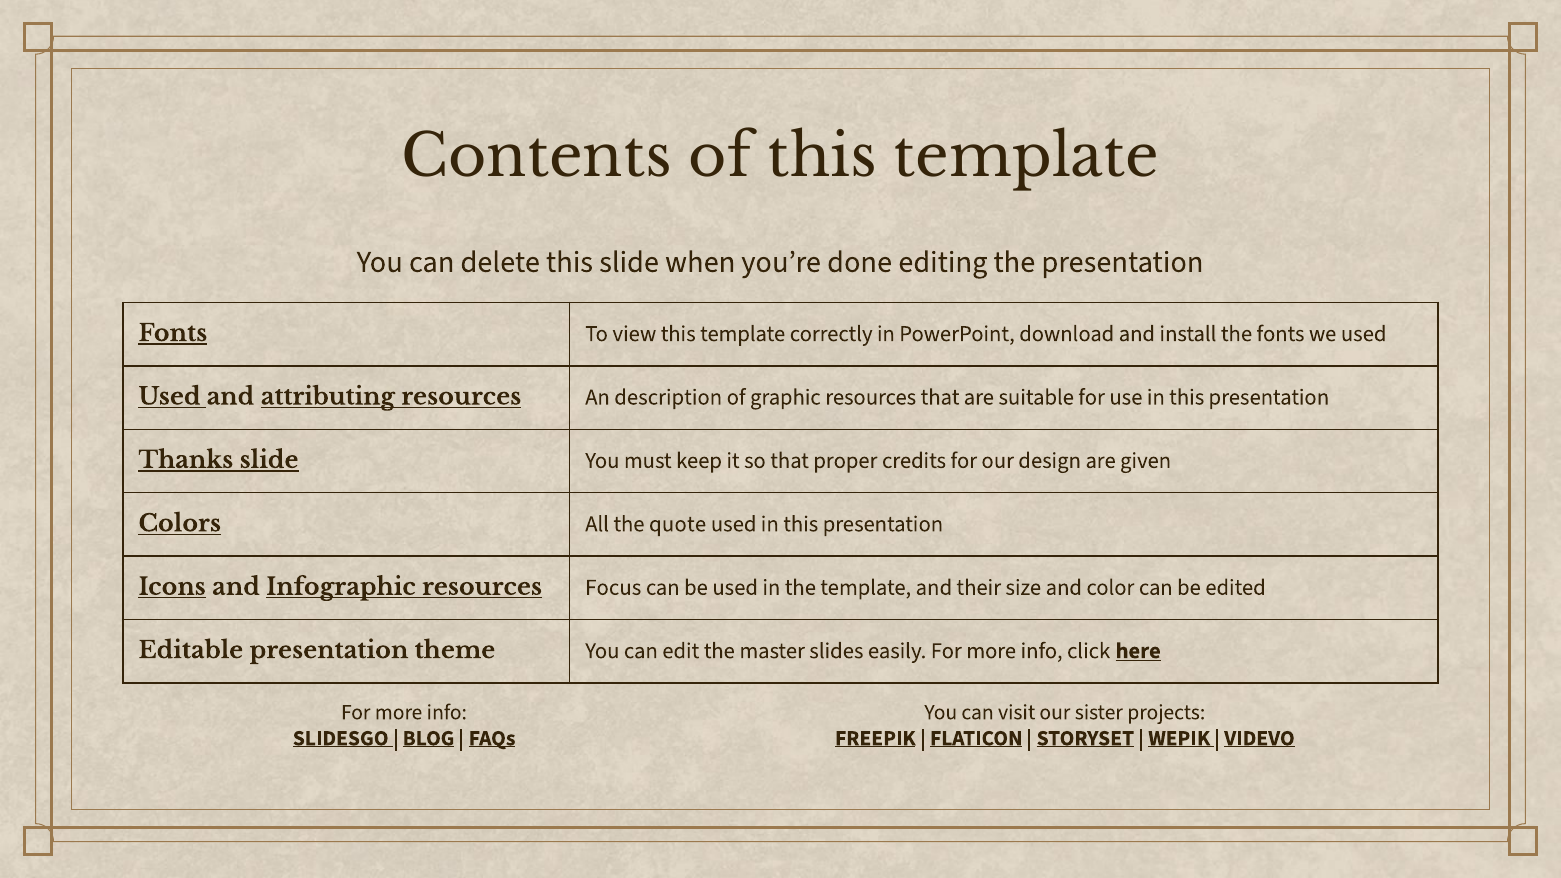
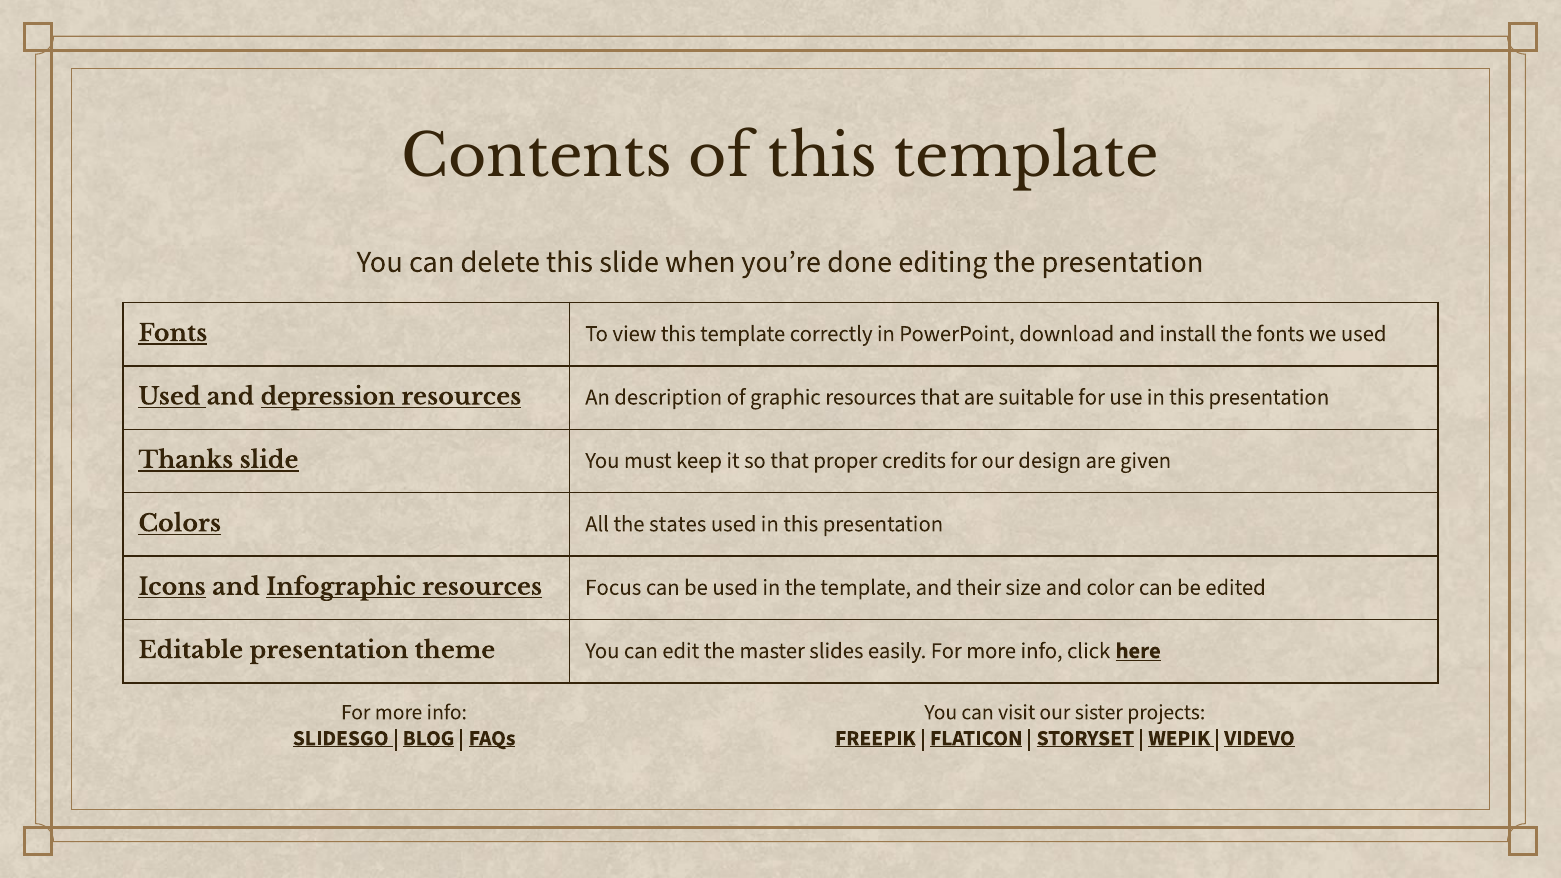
attributing: attributing -> depression
quote: quote -> states
